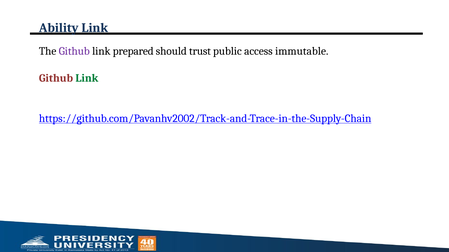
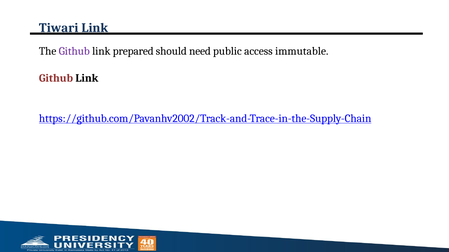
Ability: Ability -> Tiwari
trust: trust -> need
Link at (87, 78) colour: green -> black
